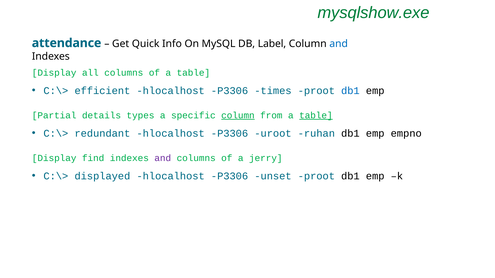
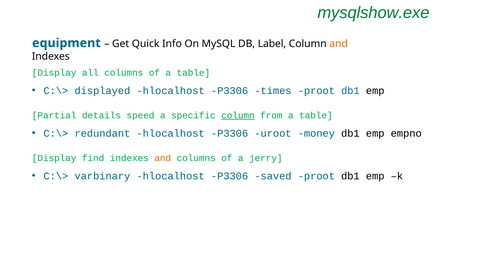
attendance: attendance -> equipment
and at (339, 44) colour: blue -> orange
efficient: efficient -> displayed
types: types -> speed
table at (316, 116) underline: present -> none
ruhan: ruhan -> money
and at (163, 158) colour: purple -> orange
displayed: displayed -> varbinary
unset: unset -> saved
